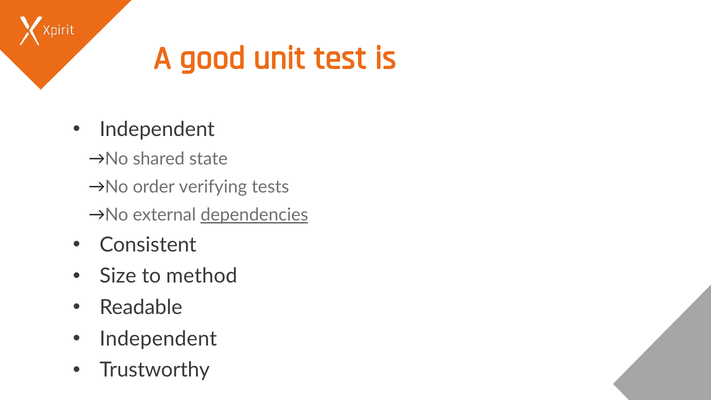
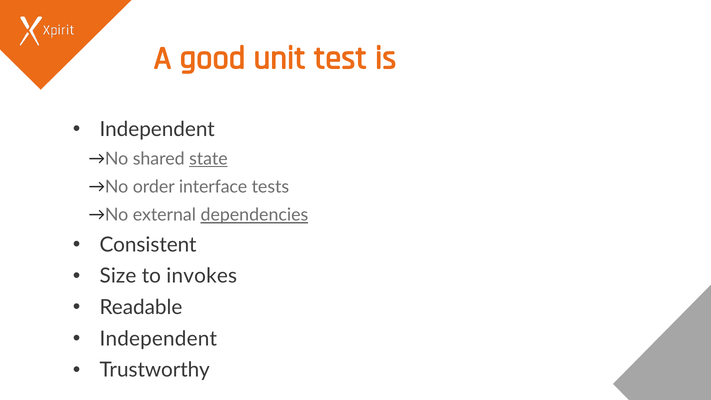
state underline: none -> present
verifying: verifying -> interface
method: method -> invokes
